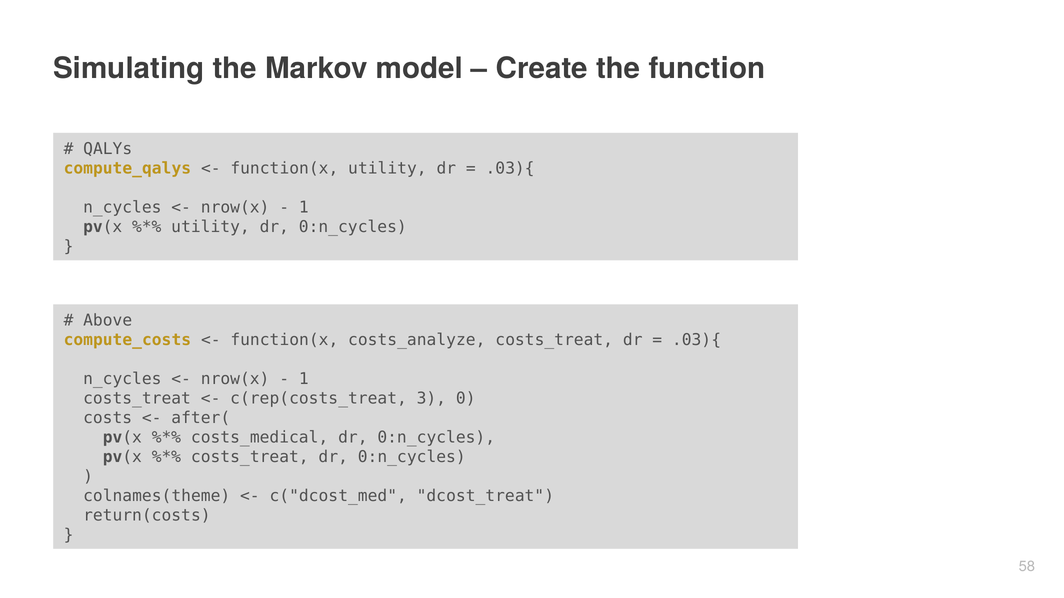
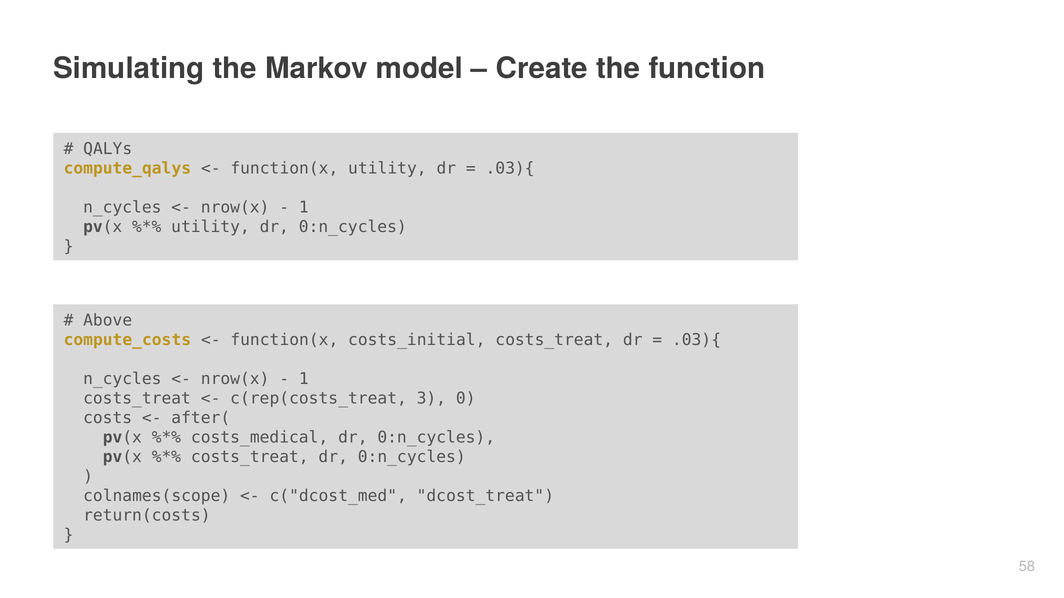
costs_analyze: costs_analyze -> costs_initial
colnames(theme: colnames(theme -> colnames(scope
